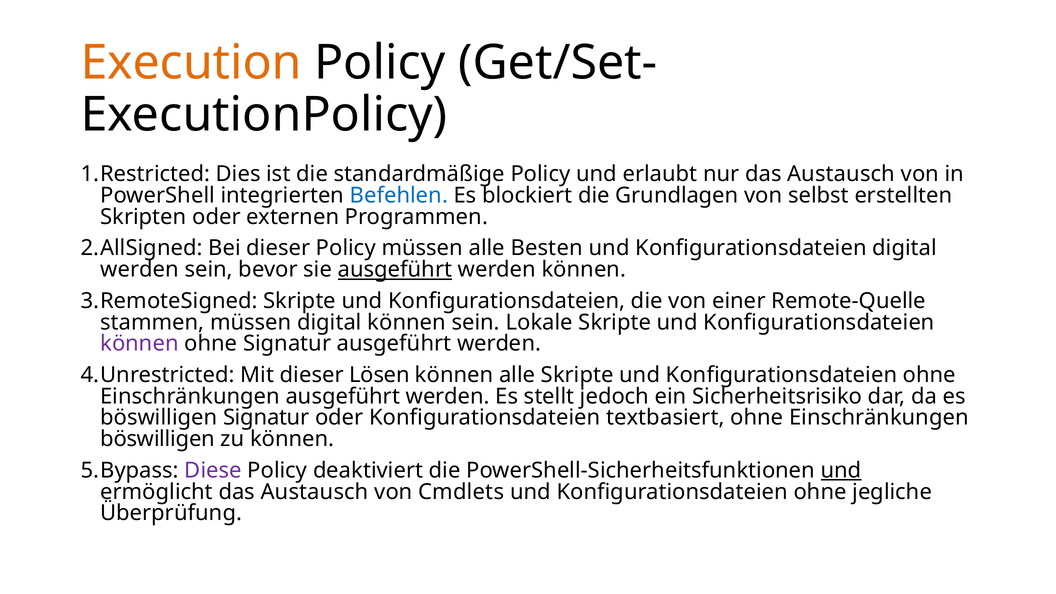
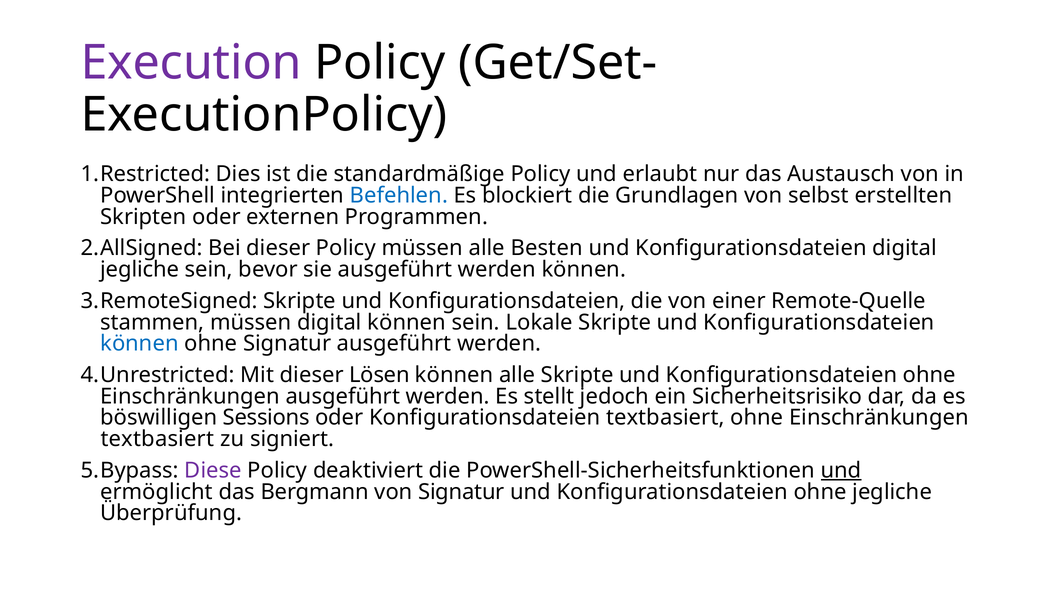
Execution colour: orange -> purple
werden at (140, 270): werden -> jegliche
ausgeführt at (395, 270) underline: present -> none
können at (139, 344) colour: purple -> blue
böswilligen Signatur: Signatur -> Sessions
böswilligen at (158, 439): böswilligen -> textbasiert
zu können: können -> signiert
ermöglicht das Austausch: Austausch -> Bergmann
von Cmdlets: Cmdlets -> Signatur
